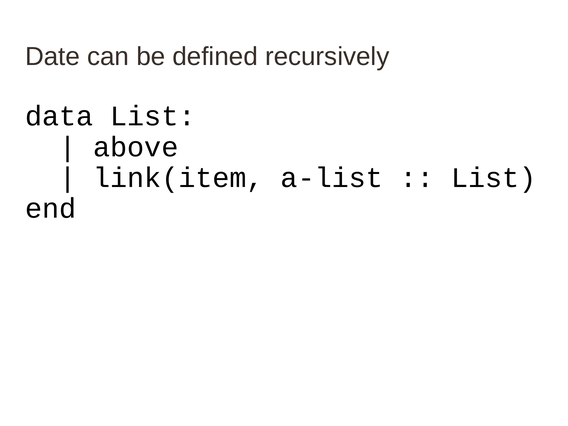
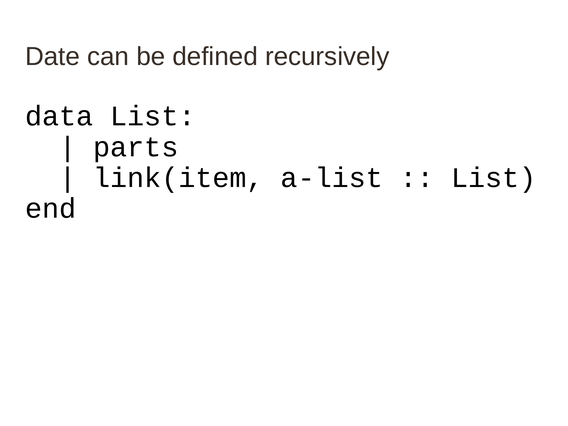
above: above -> parts
